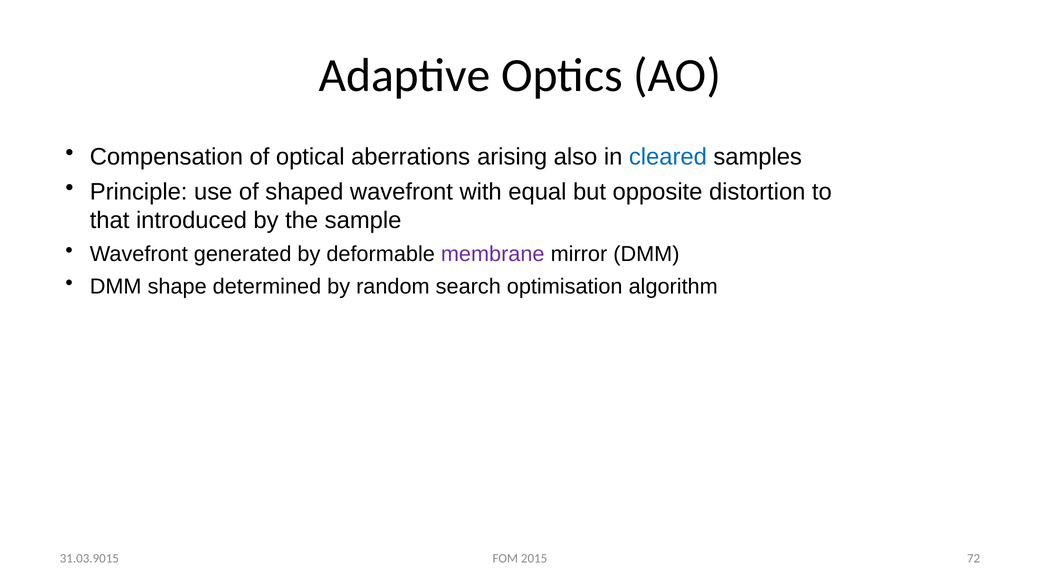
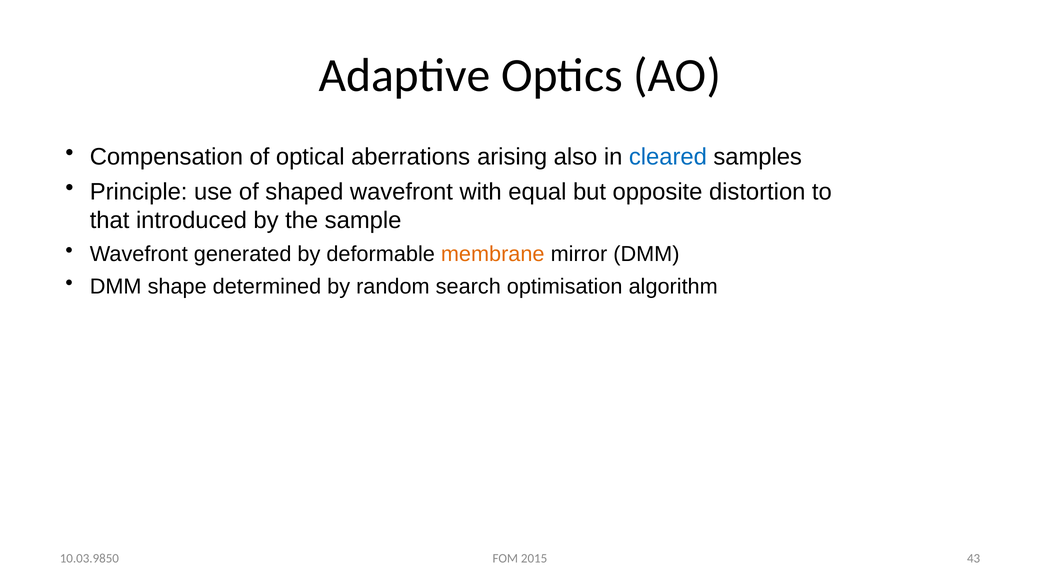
membrane colour: purple -> orange
72: 72 -> 43
31.03.9015: 31.03.9015 -> 10.03.9850
